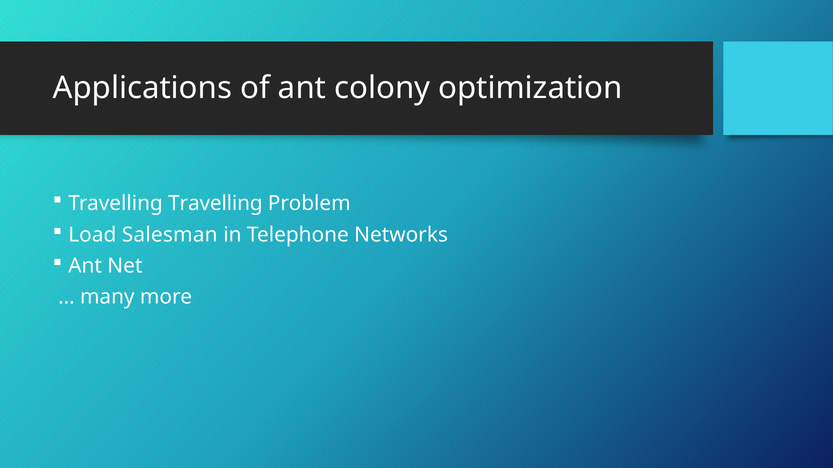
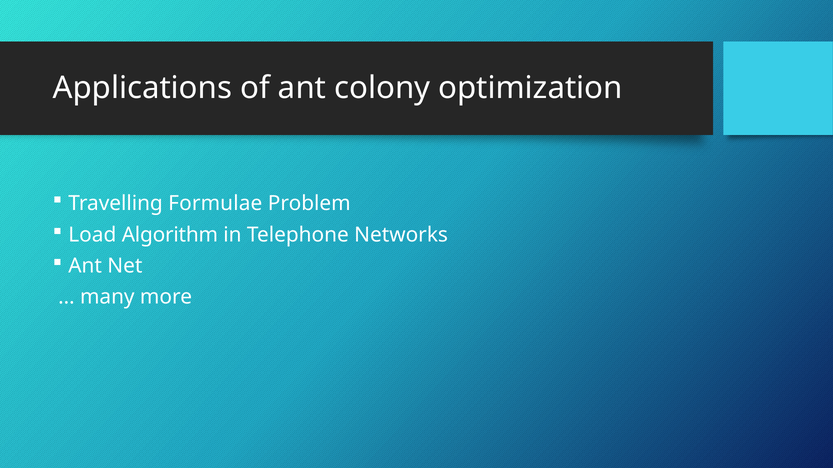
Travelling Travelling: Travelling -> Formulae
Salesman: Salesman -> Algorithm
